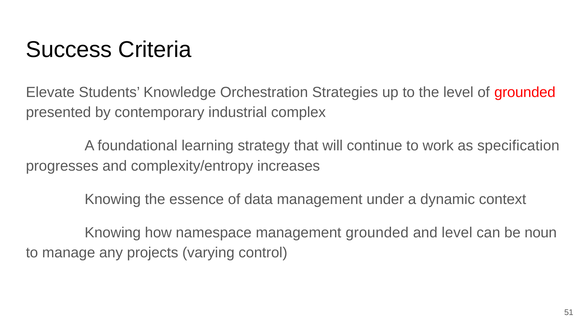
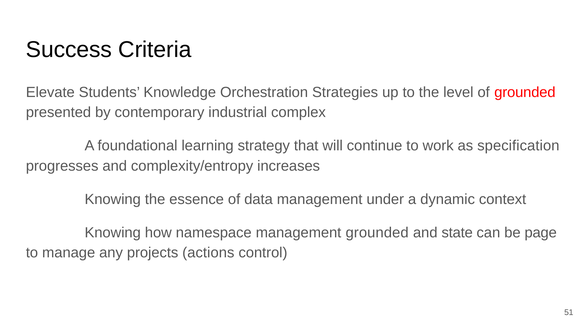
and level: level -> state
noun: noun -> page
varying: varying -> actions
